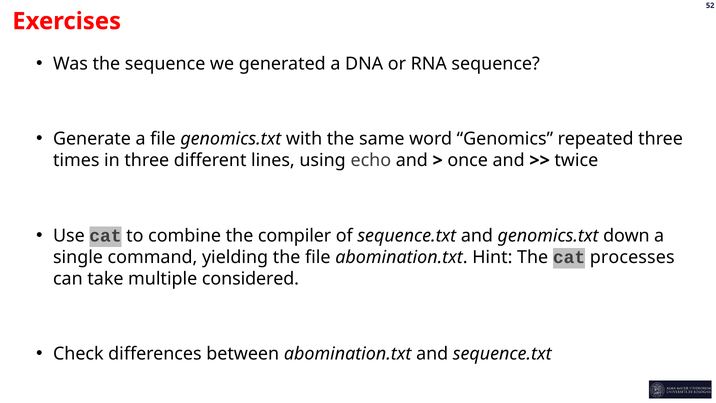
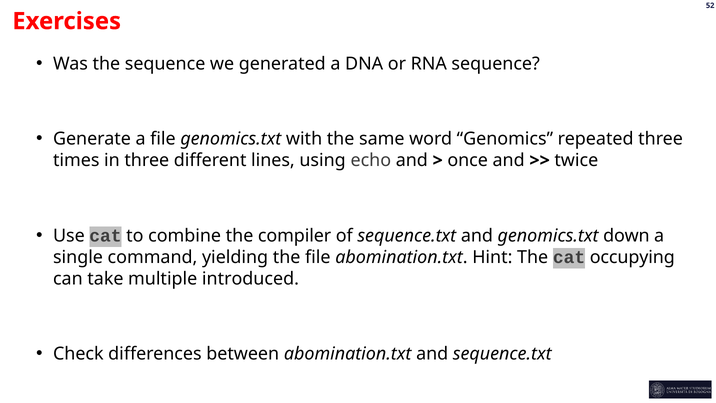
processes: processes -> occupying
considered: considered -> introduced
